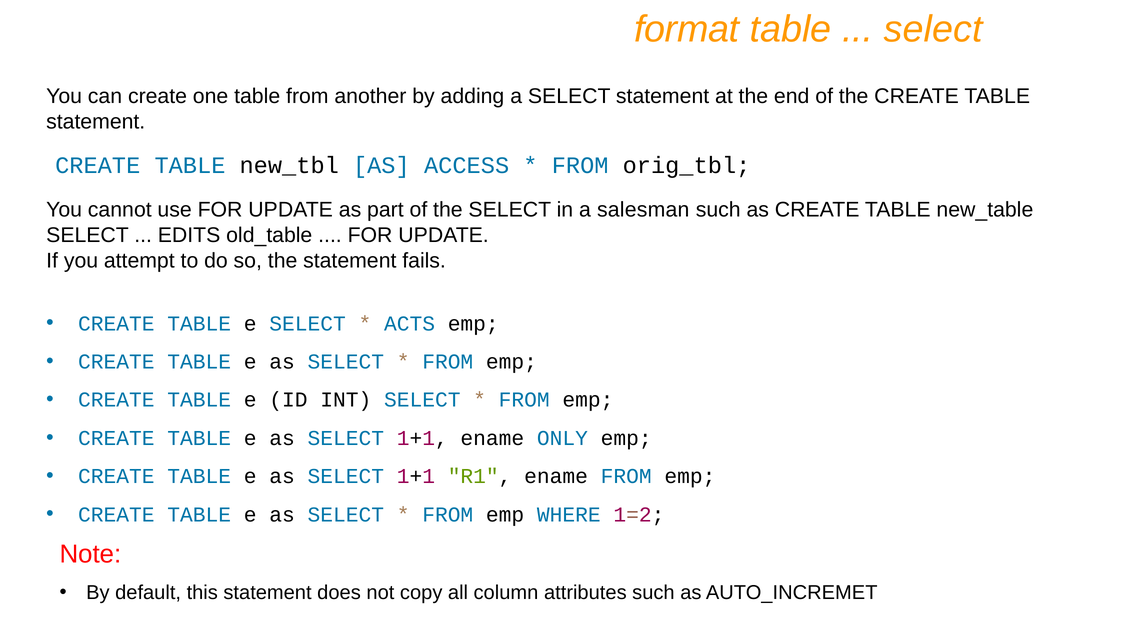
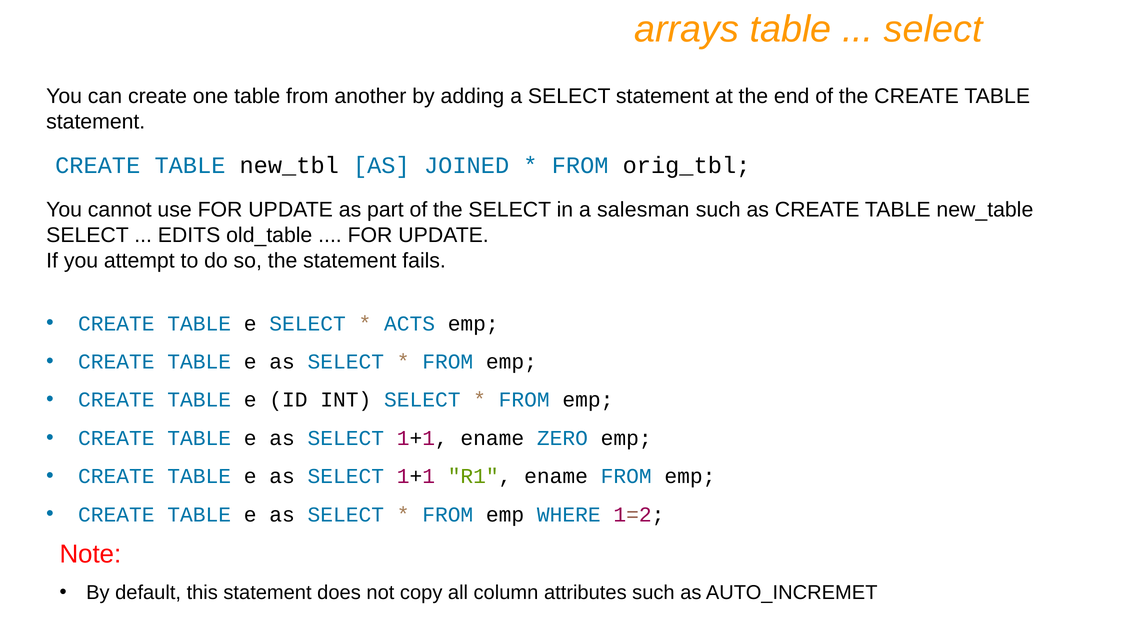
format: format -> arrays
ACCESS: ACCESS -> JOINED
ONLY: ONLY -> ZERO
